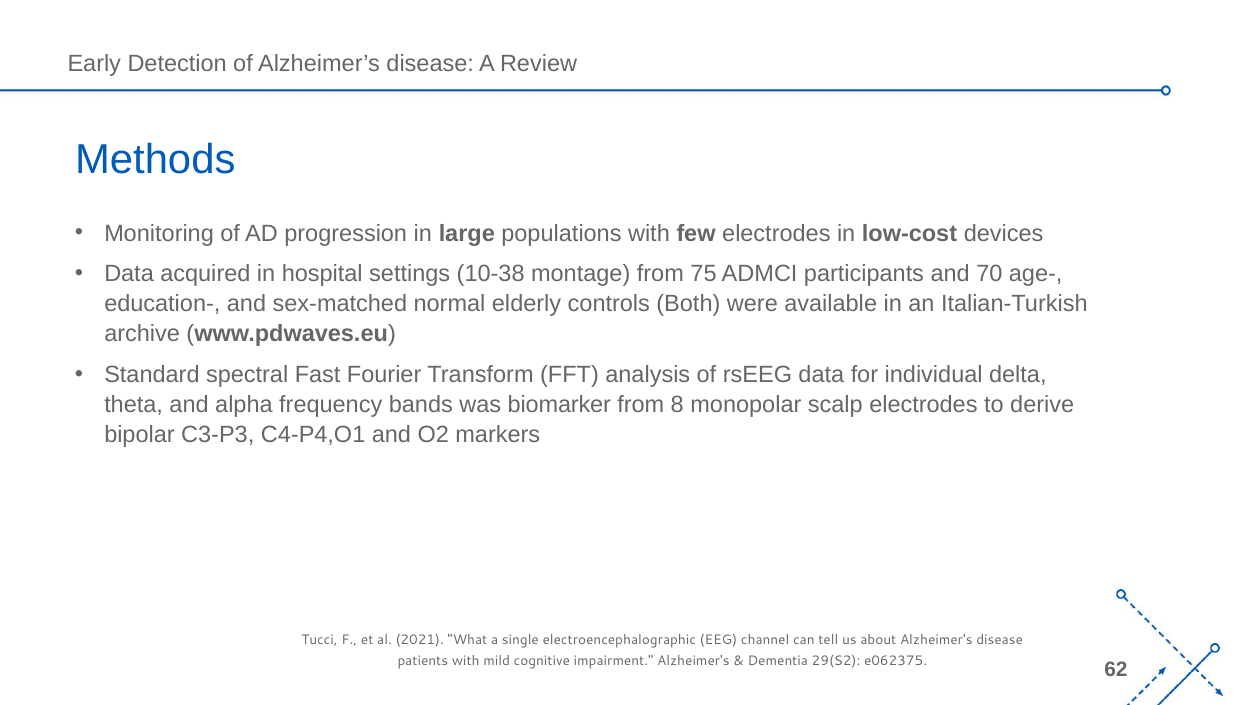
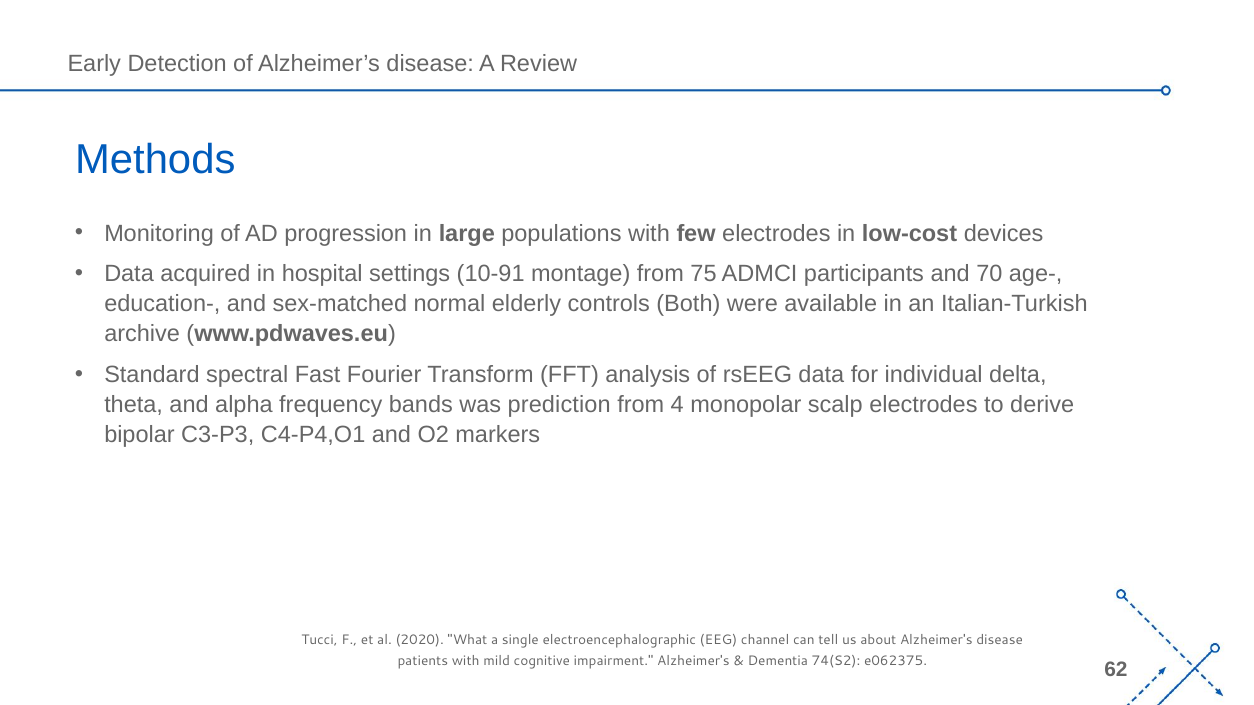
10-38: 10-38 -> 10-91
biomarker: biomarker -> prediction
8: 8 -> 4
2021: 2021 -> 2020
29(S2: 29(S2 -> 74(S2
